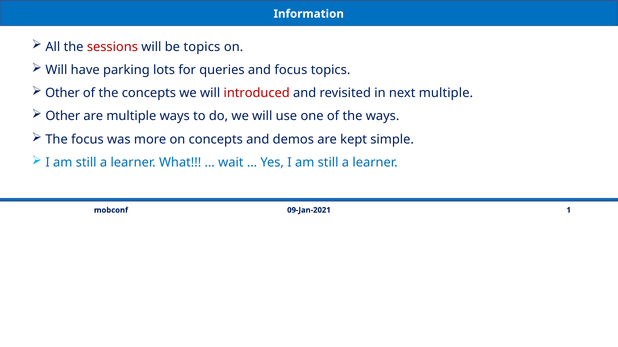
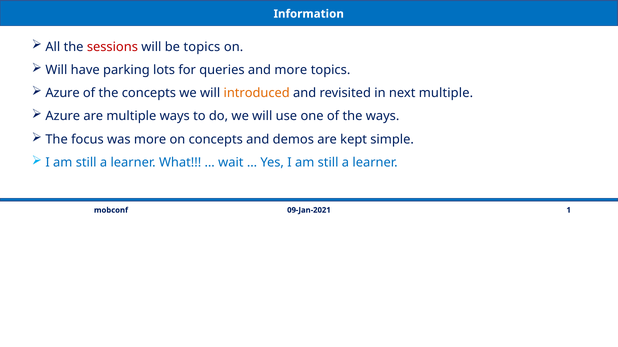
and focus: focus -> more
Other at (63, 93): Other -> Azure
introduced colour: red -> orange
Other at (63, 116): Other -> Azure
